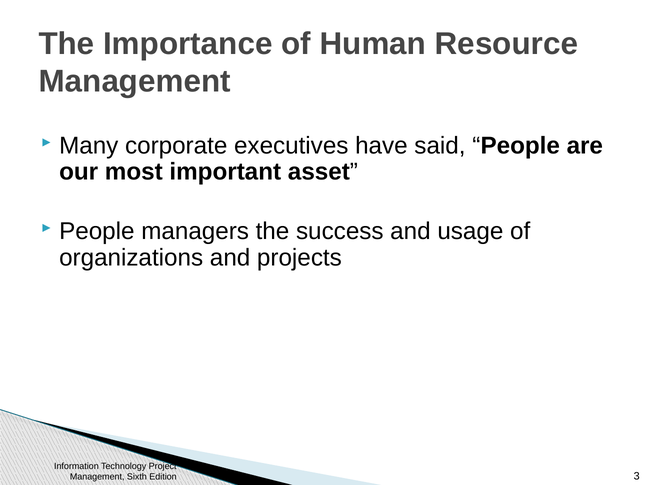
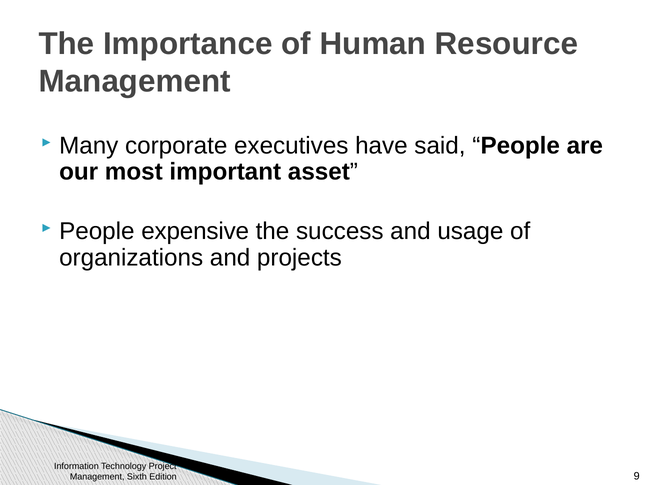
managers: managers -> expensive
3: 3 -> 9
